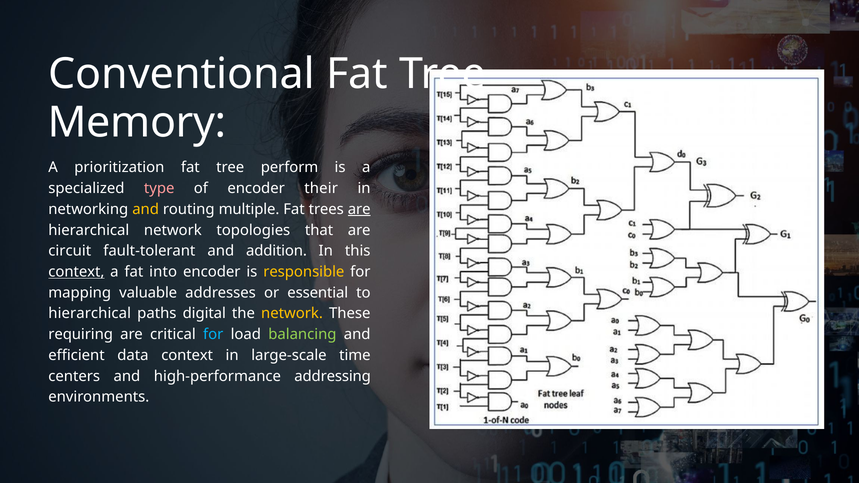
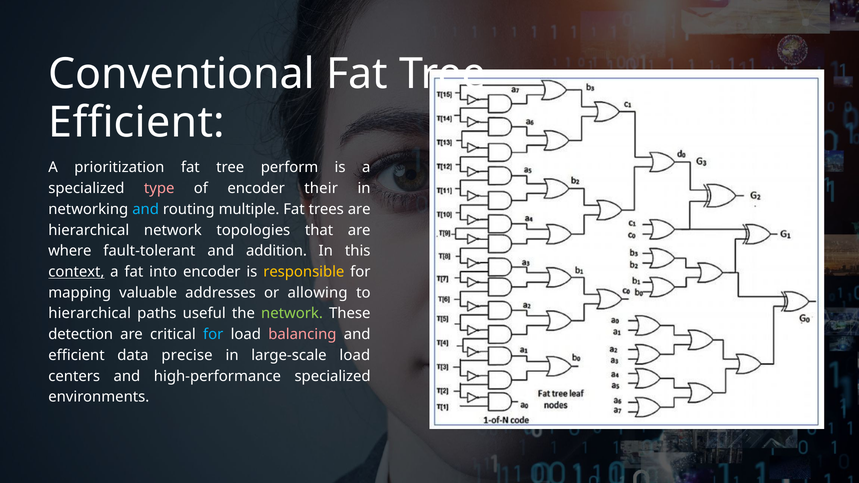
Memory at (137, 122): Memory -> Efficient
and at (146, 209) colour: yellow -> light blue
are at (359, 209) underline: present -> none
circuit: circuit -> where
essential: essential -> allowing
digital: digital -> useful
network at (292, 314) colour: yellow -> light green
requiring: requiring -> detection
balancing colour: light green -> pink
data context: context -> precise
large-scale time: time -> load
high-performance addressing: addressing -> specialized
